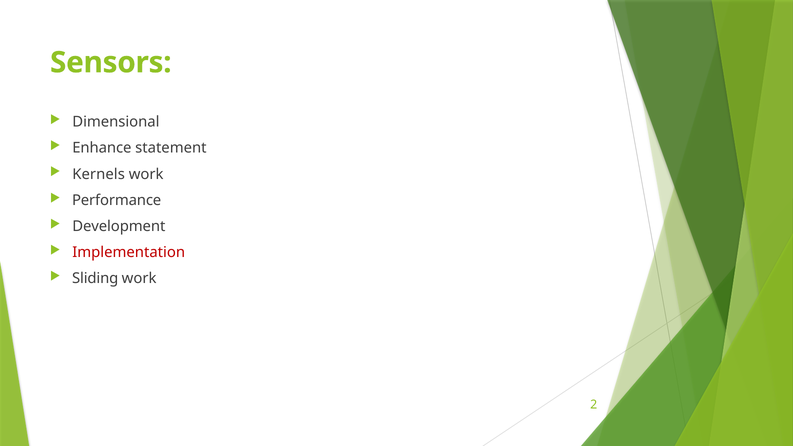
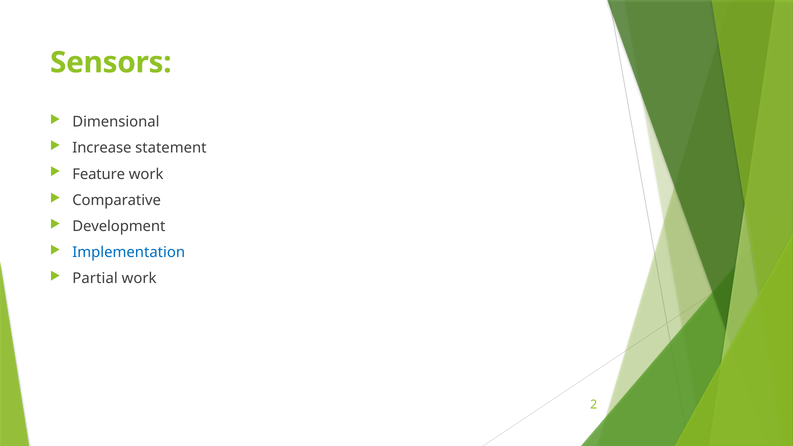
Enhance: Enhance -> Increase
Kernels: Kernels -> Feature
Performance: Performance -> Comparative
Implementation colour: red -> blue
Sliding: Sliding -> Partial
